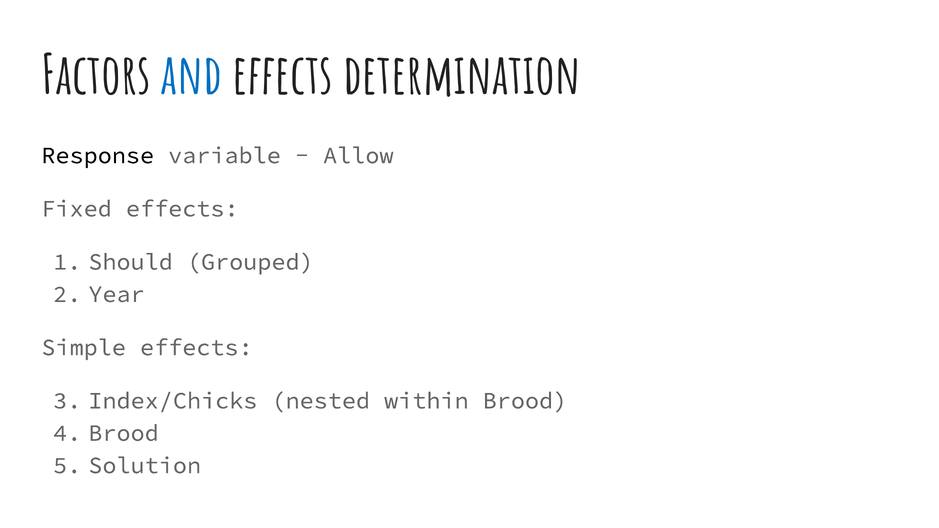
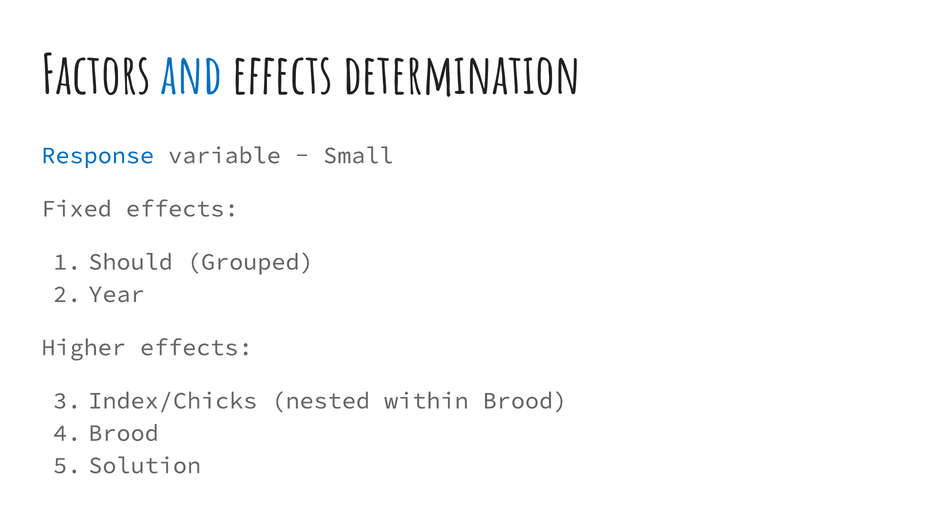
Response colour: black -> blue
Allow: Allow -> Small
Simple: Simple -> Higher
